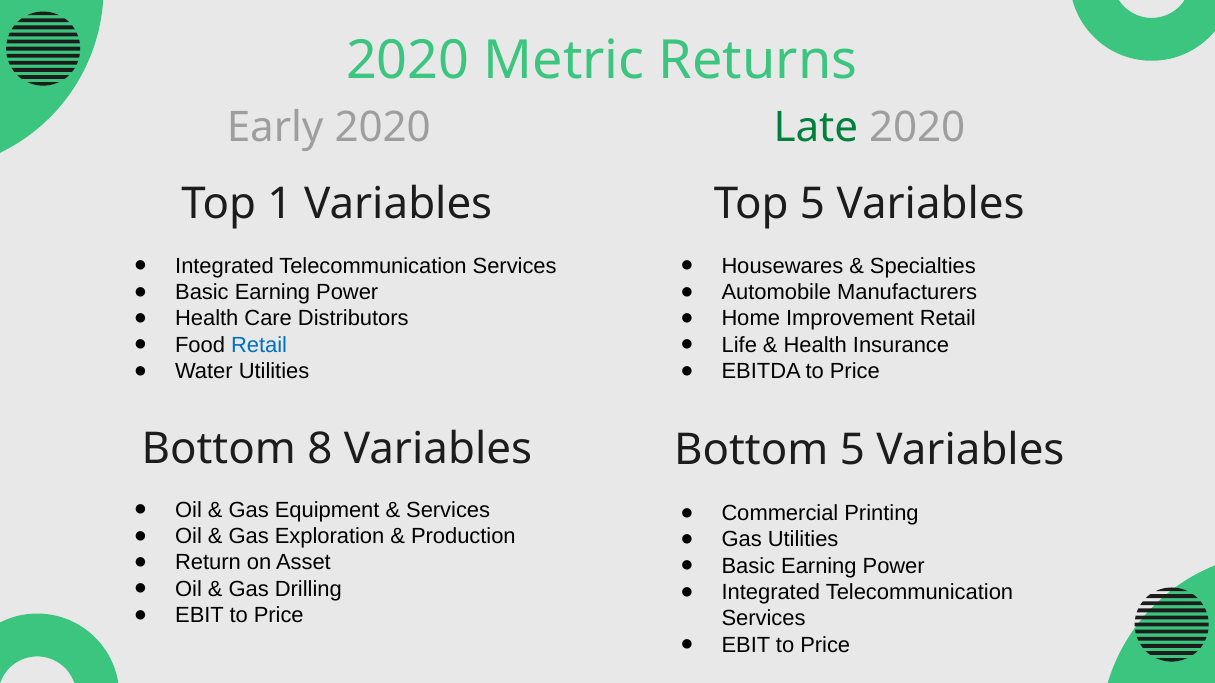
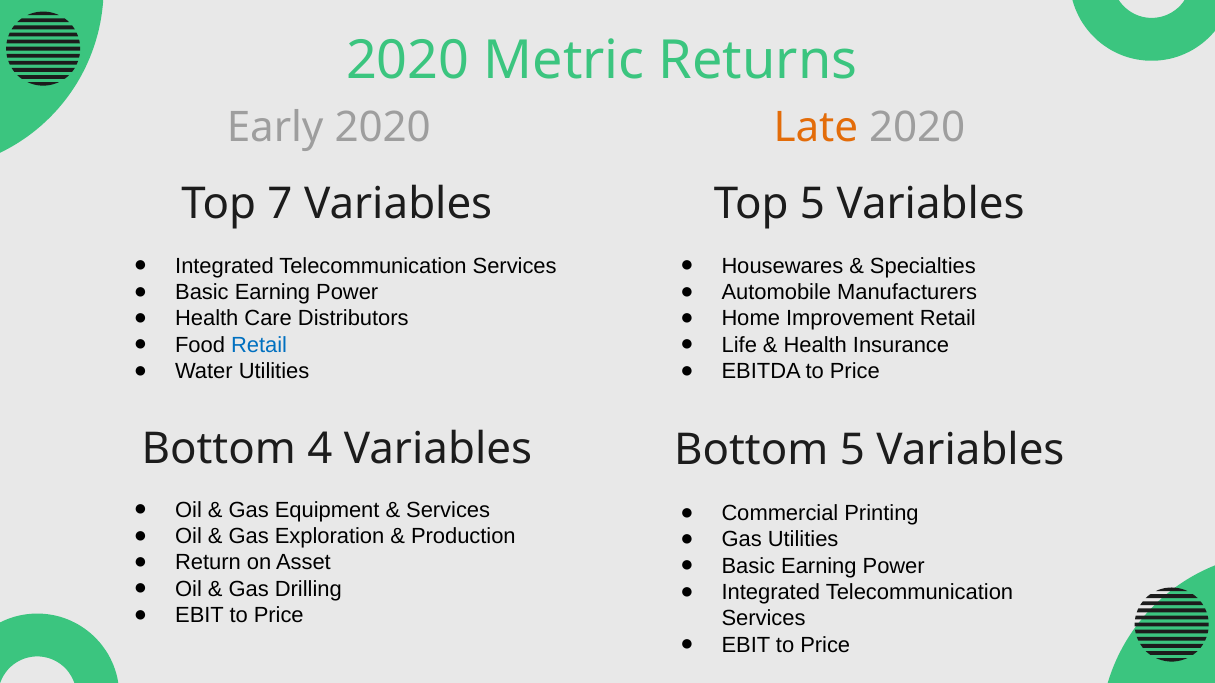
Late colour: green -> orange
1: 1 -> 7
8: 8 -> 4
